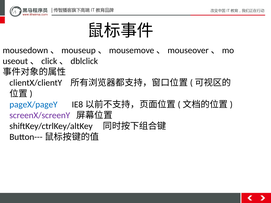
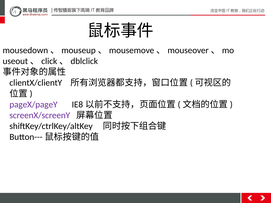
pageX/pageY colour: blue -> purple
